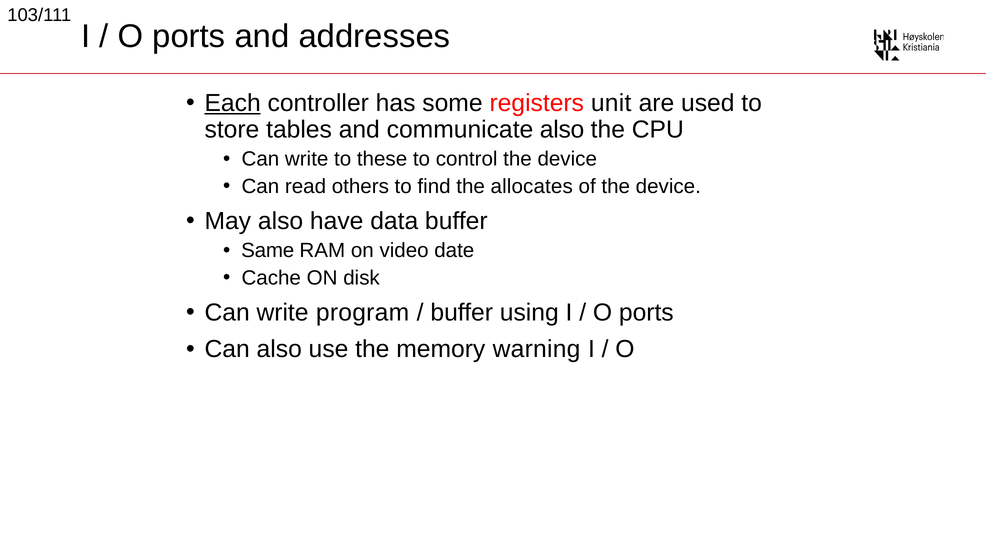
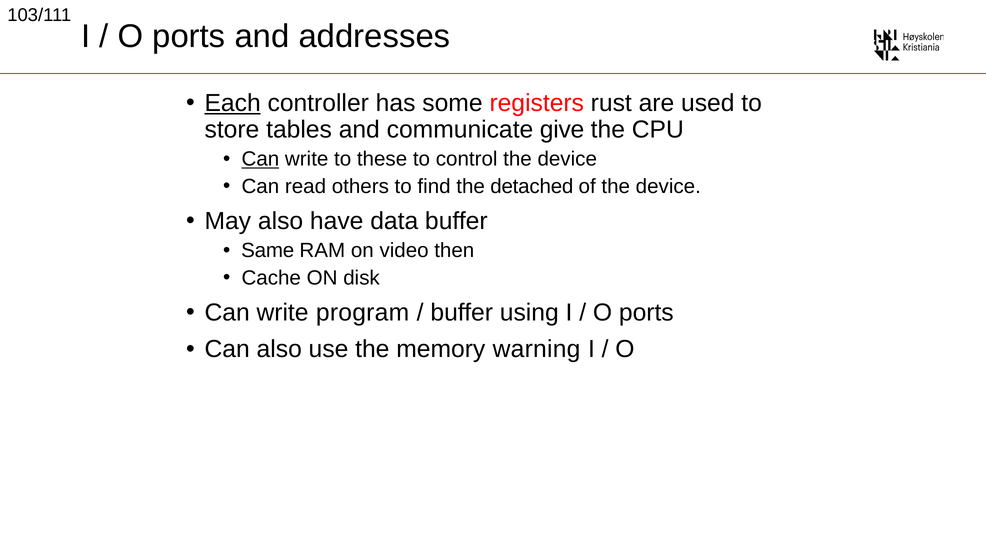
unit: unit -> rust
communicate also: also -> give
Can at (260, 159) underline: none -> present
allocates: allocates -> detached
date: date -> then
